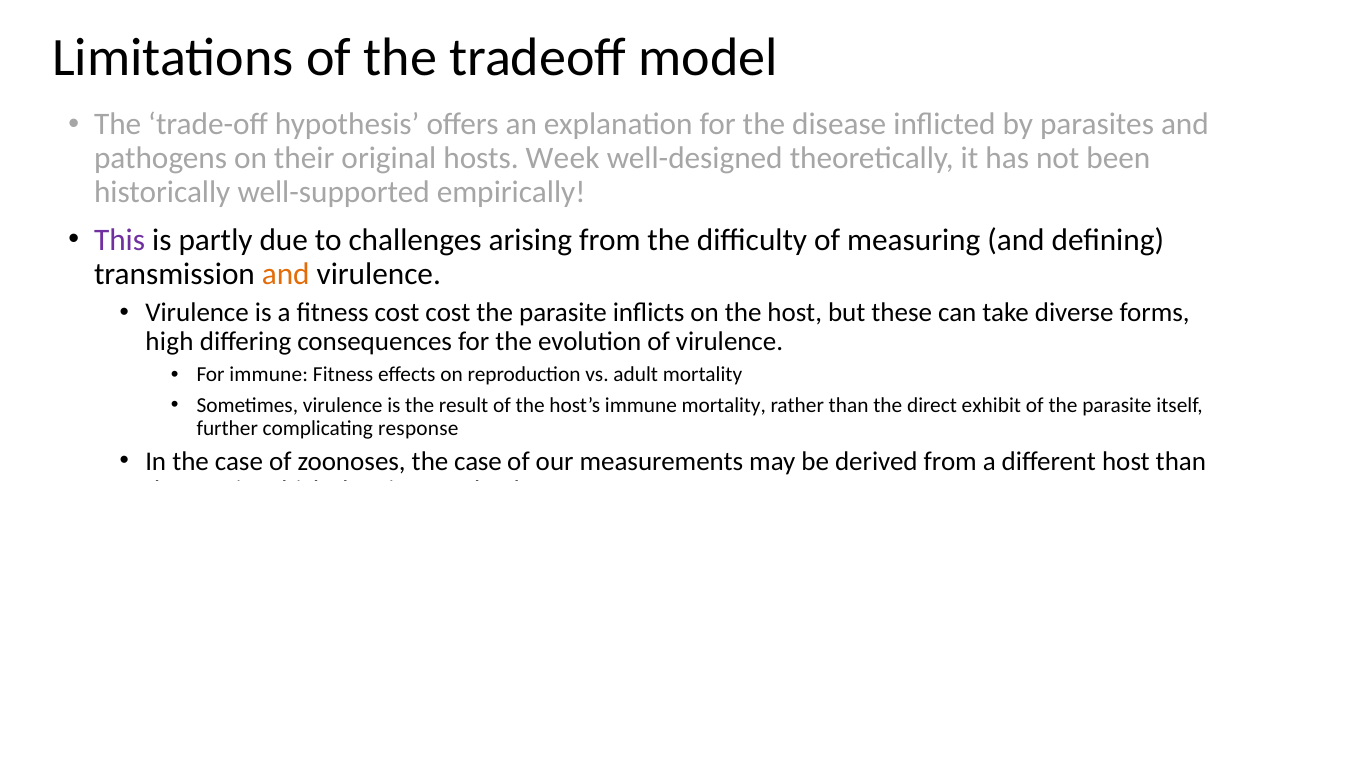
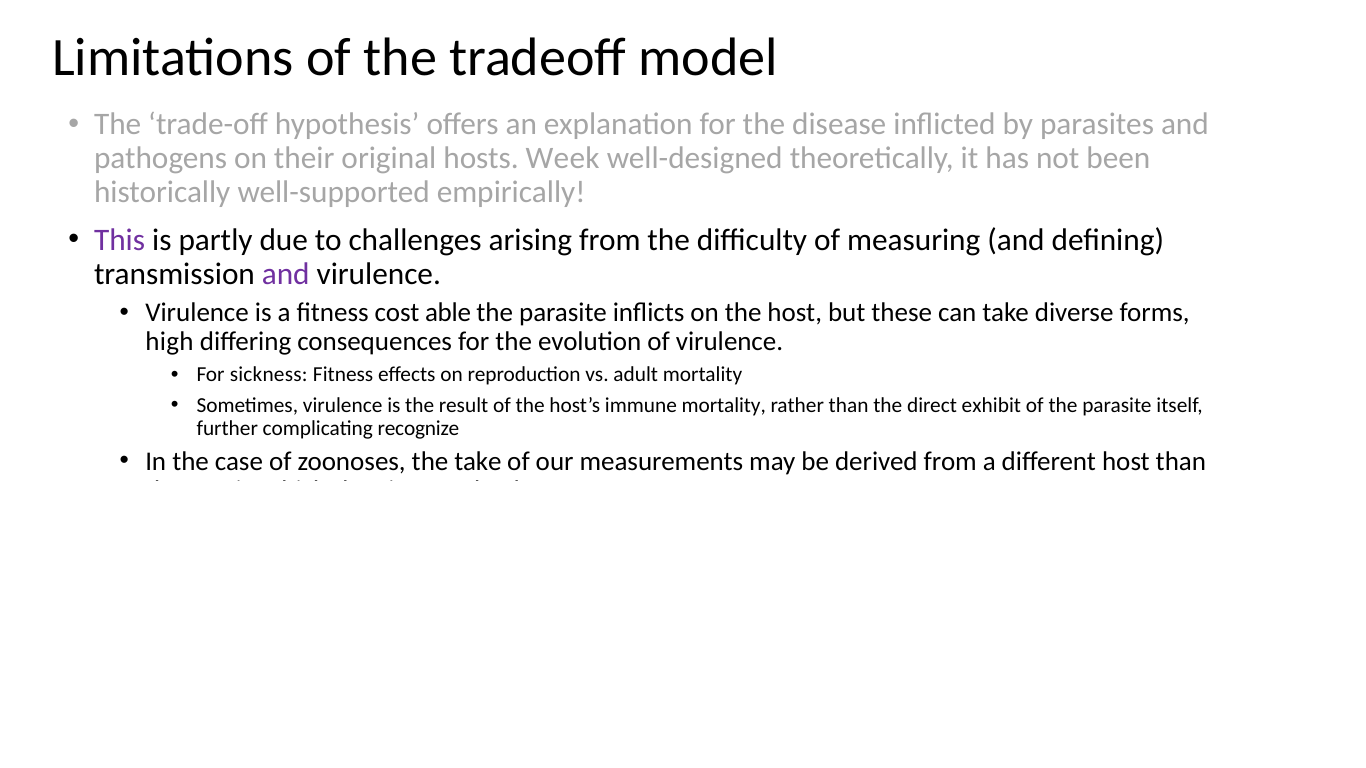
and at (286, 274) colour: orange -> purple
cost cost: cost -> able
For immune: immune -> sickness
response: response -> recognize
zoonoses the case: case -> take
